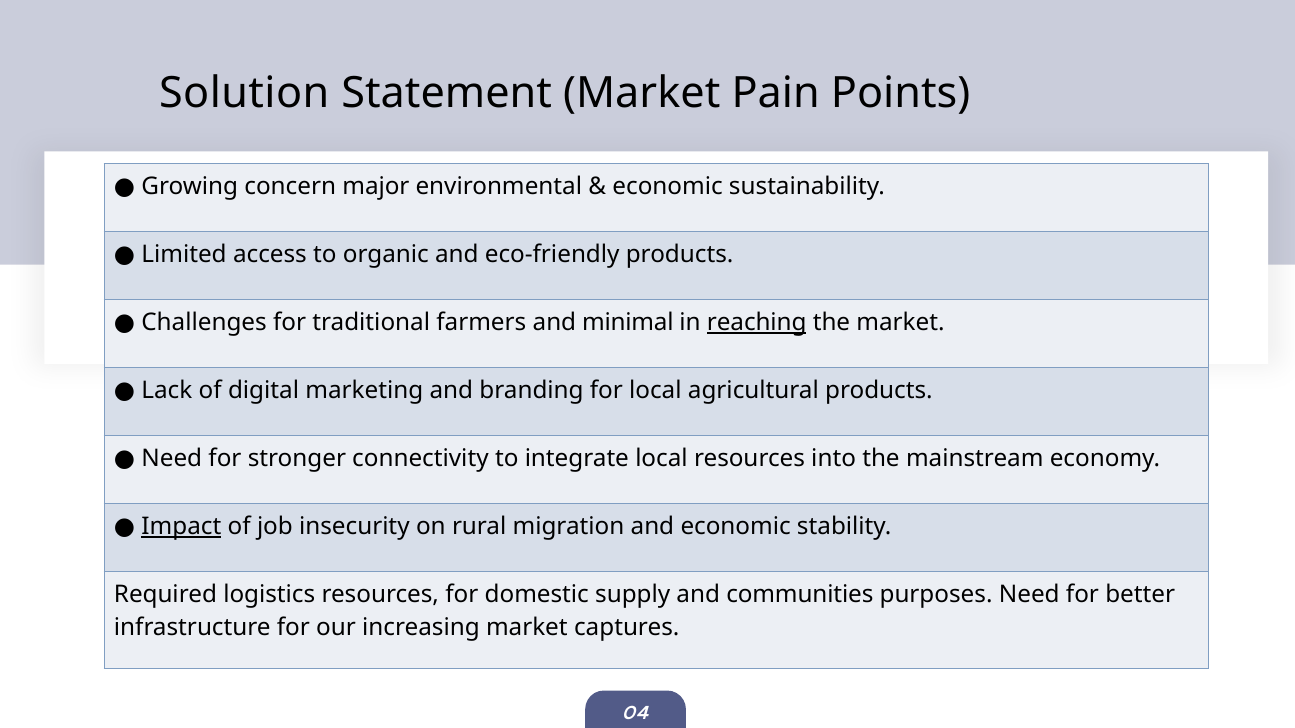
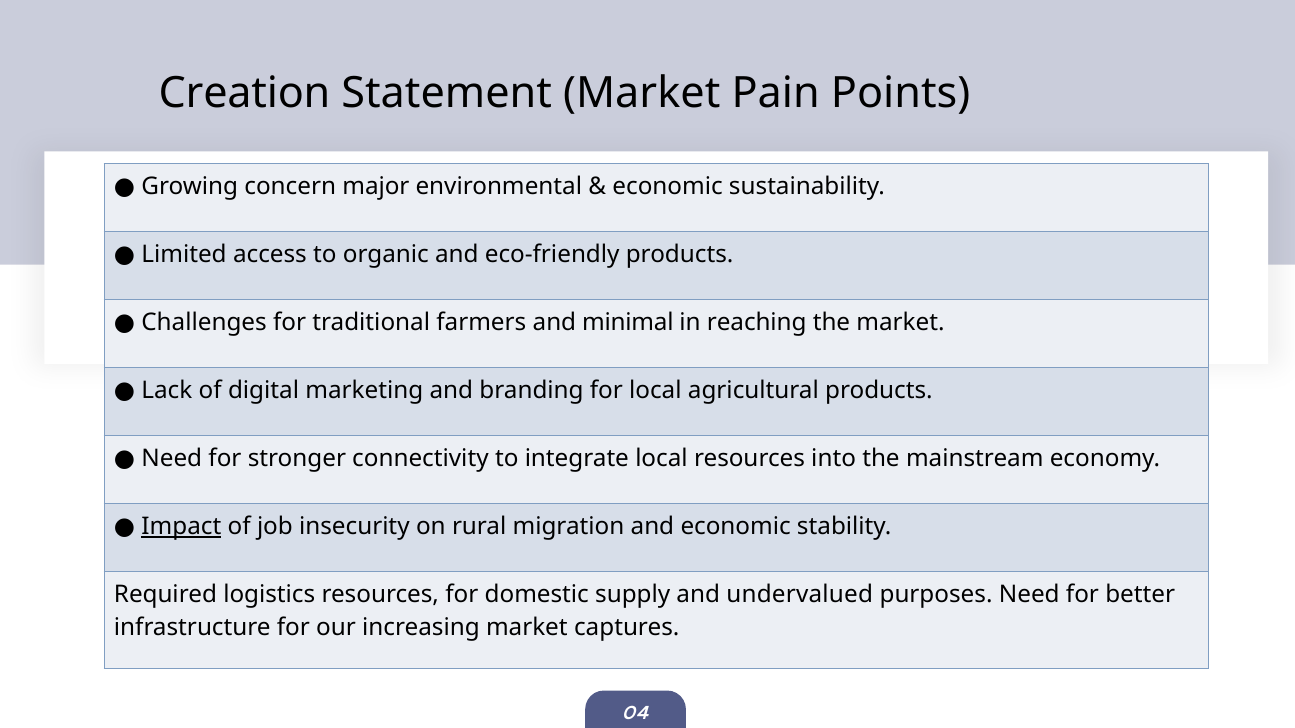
Solution: Solution -> Creation
reaching underline: present -> none
communities: communities -> undervalued
